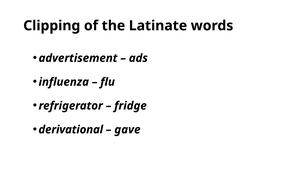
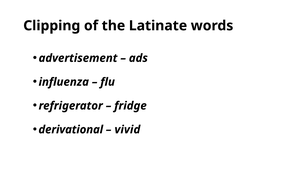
gave: gave -> vivid
